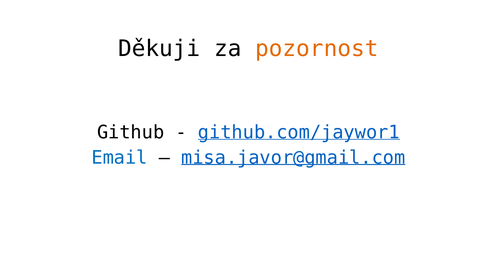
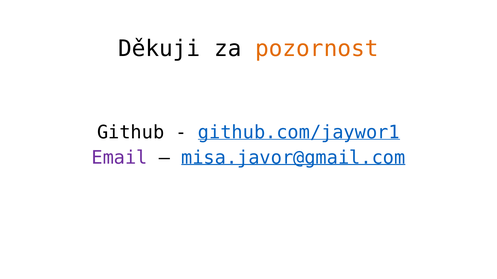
Email colour: blue -> purple
